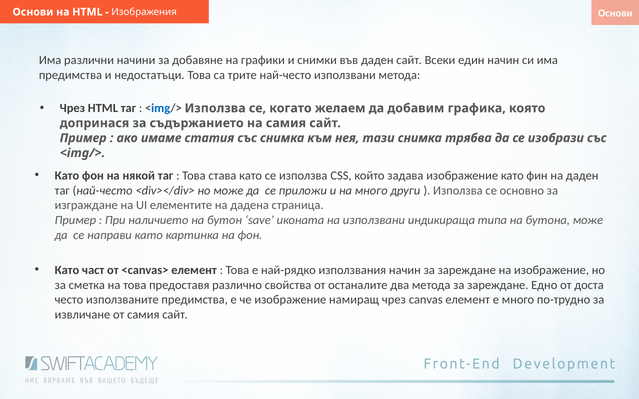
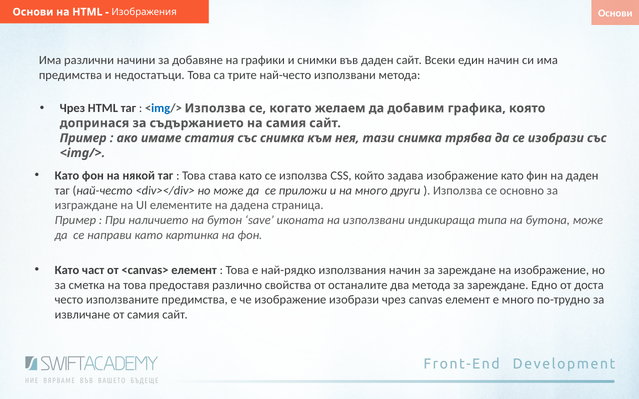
изображение намиращ: намиращ -> изобрази
